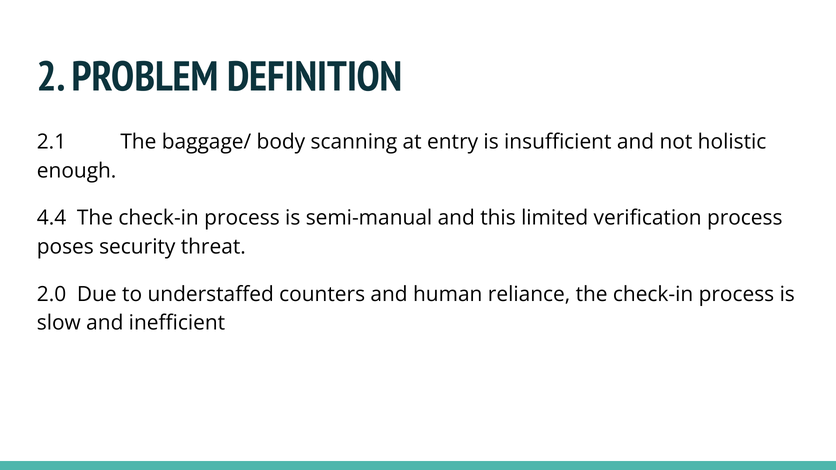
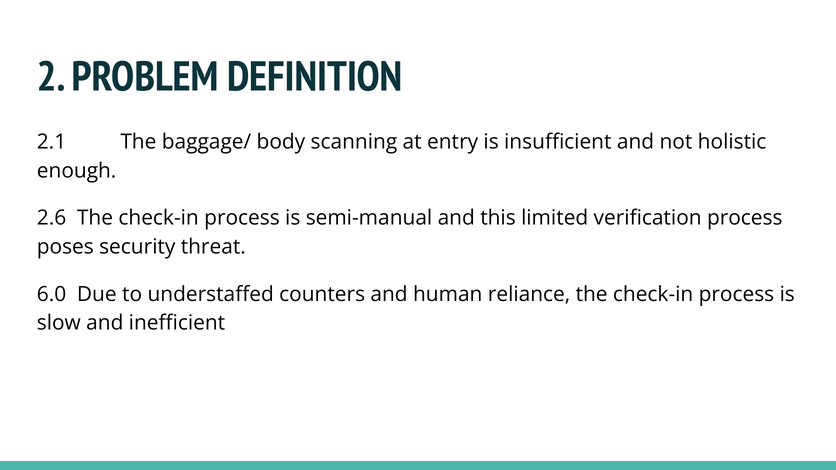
4.4: 4.4 -> 2.6
2.0: 2.0 -> 6.0
